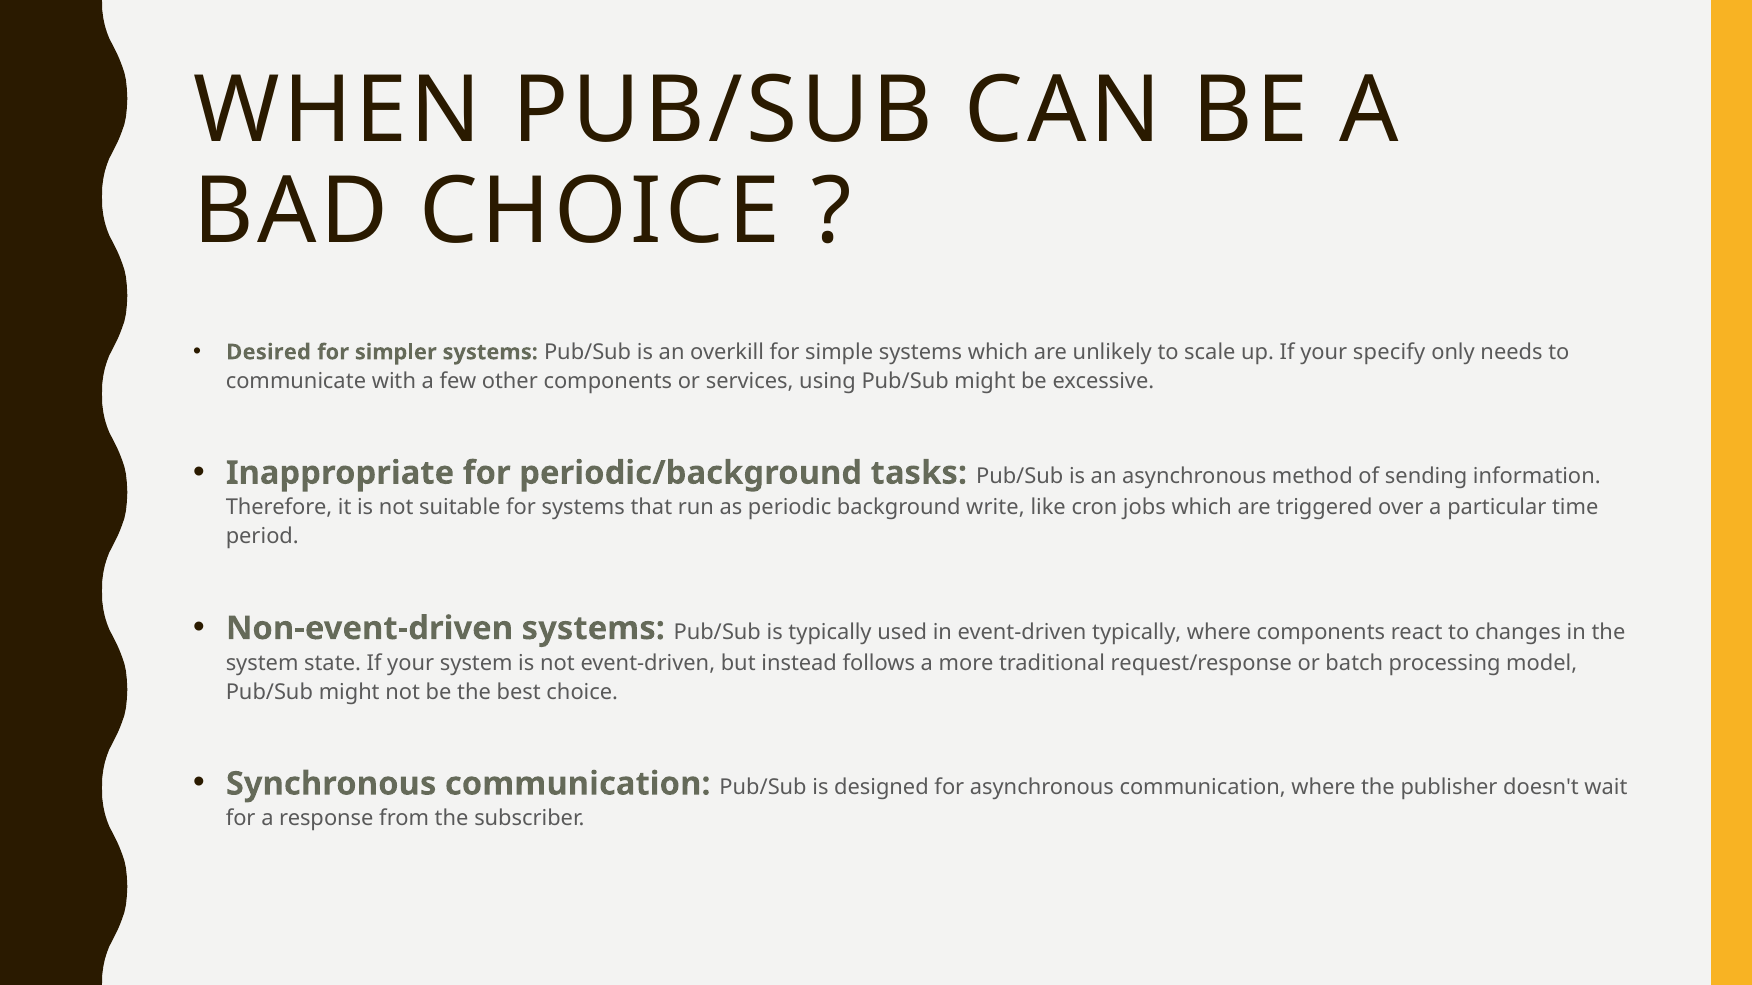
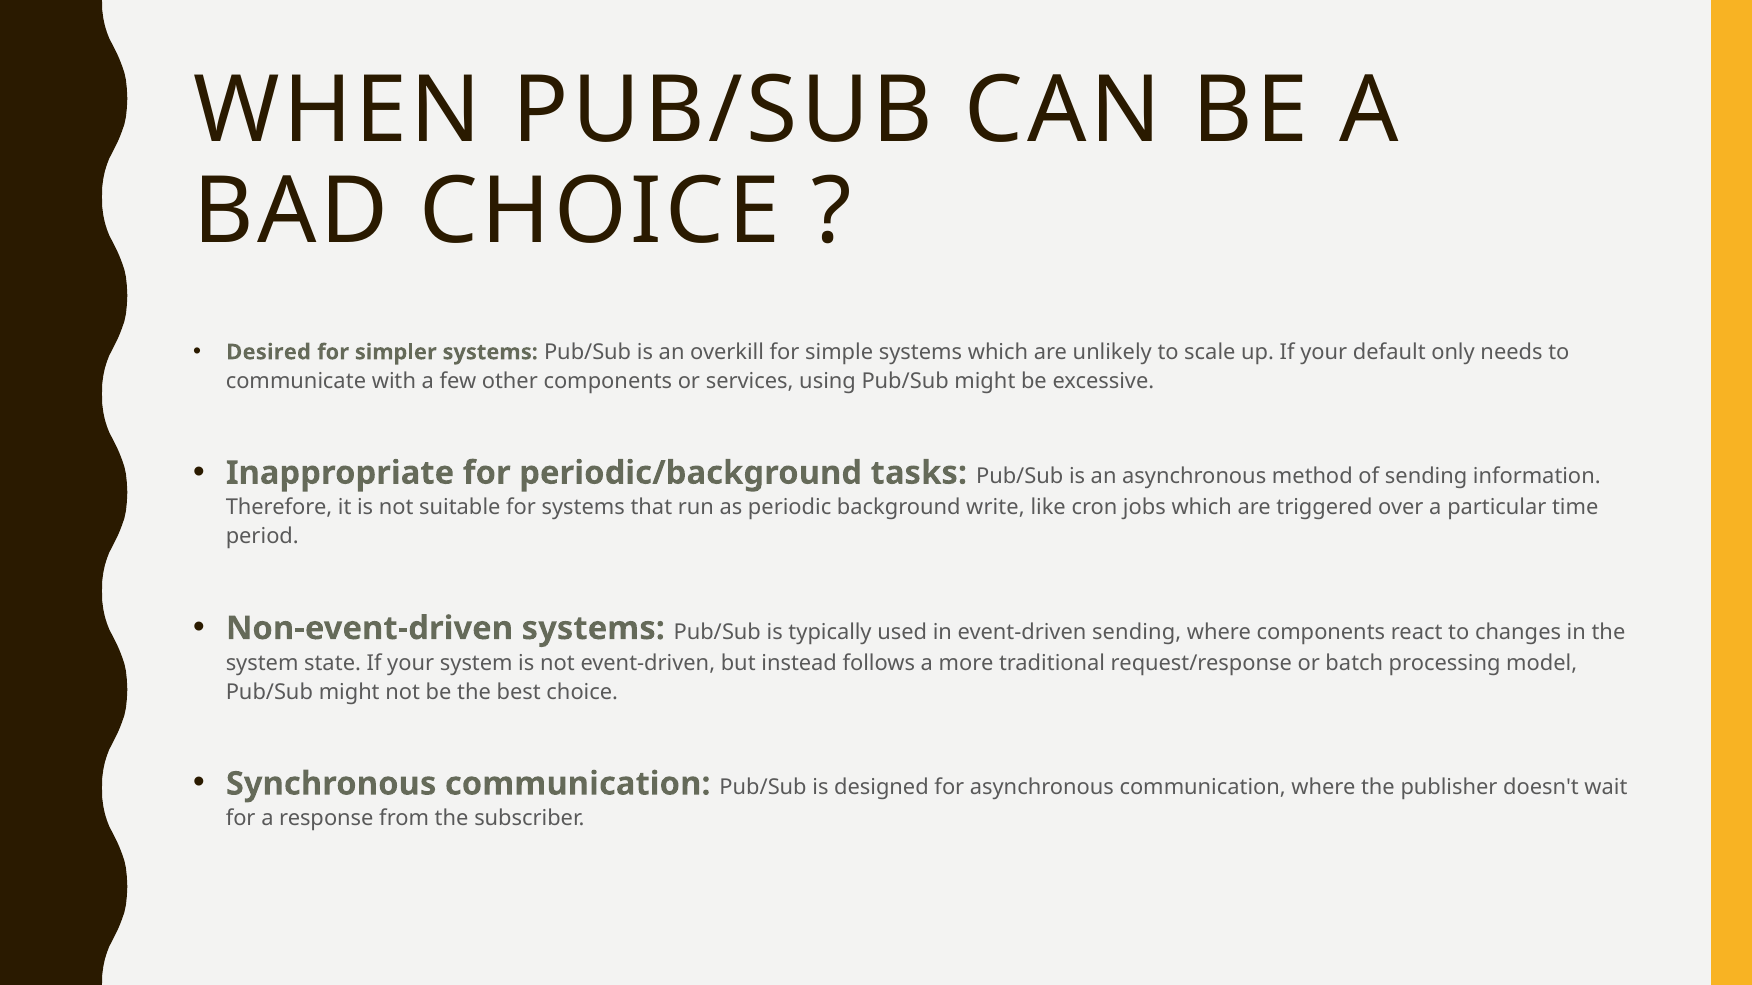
specify: specify -> default
event-driven typically: typically -> sending
